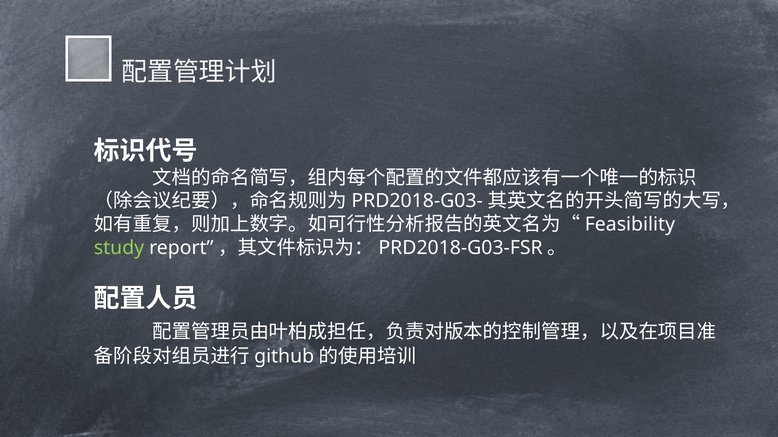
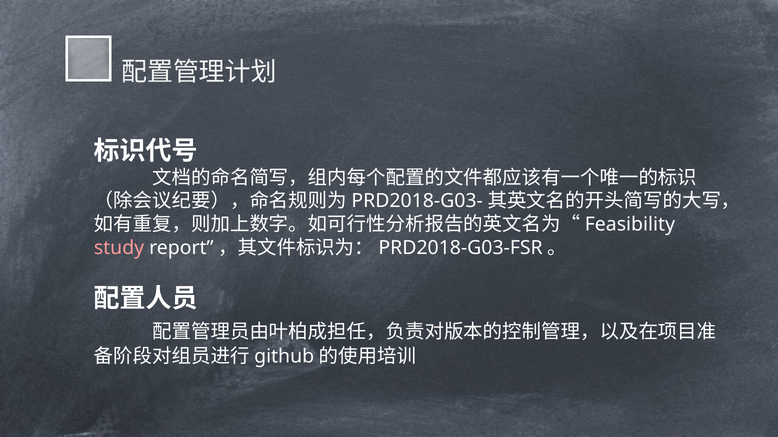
study colour: light green -> pink
